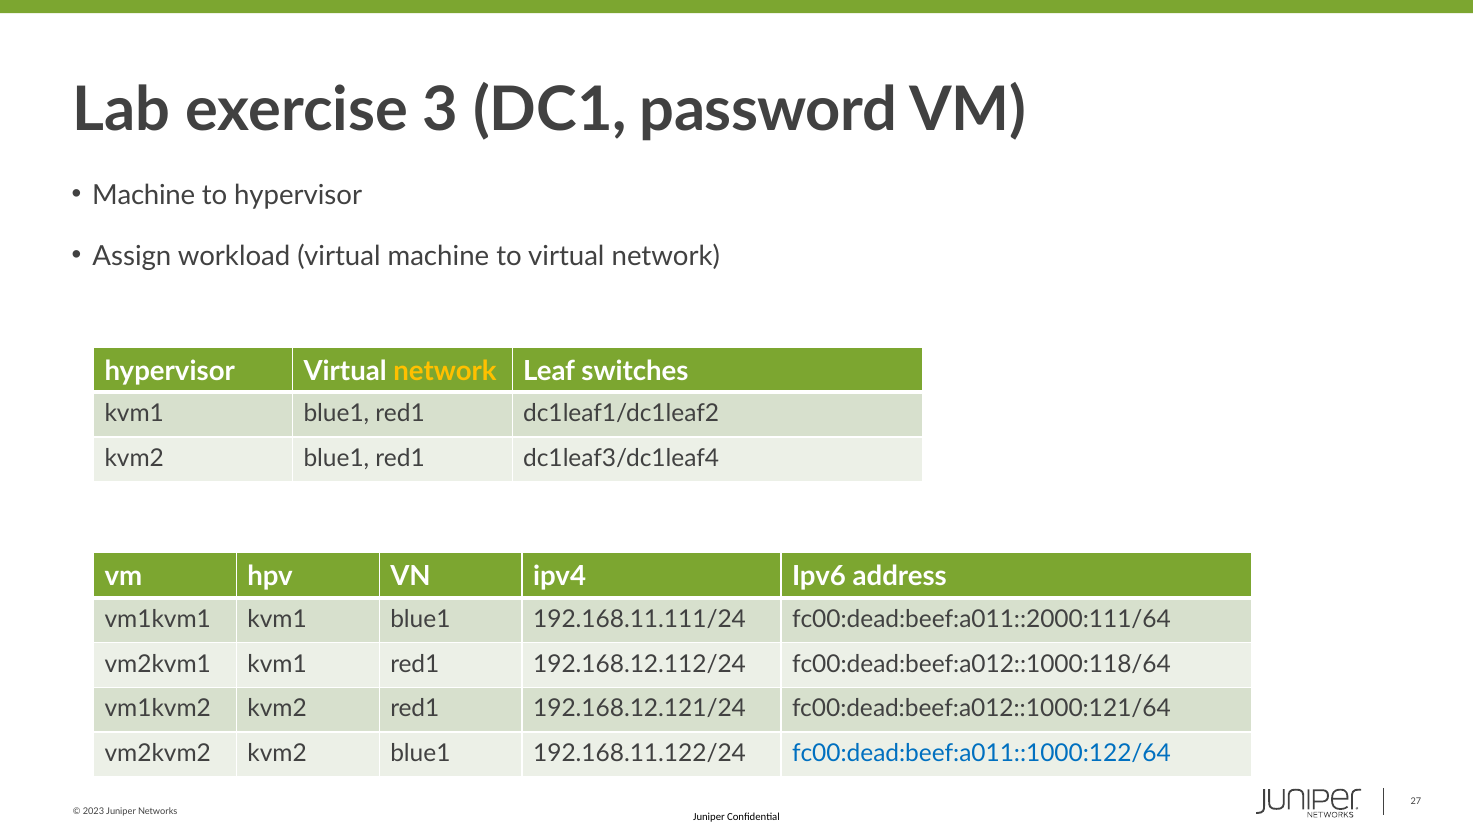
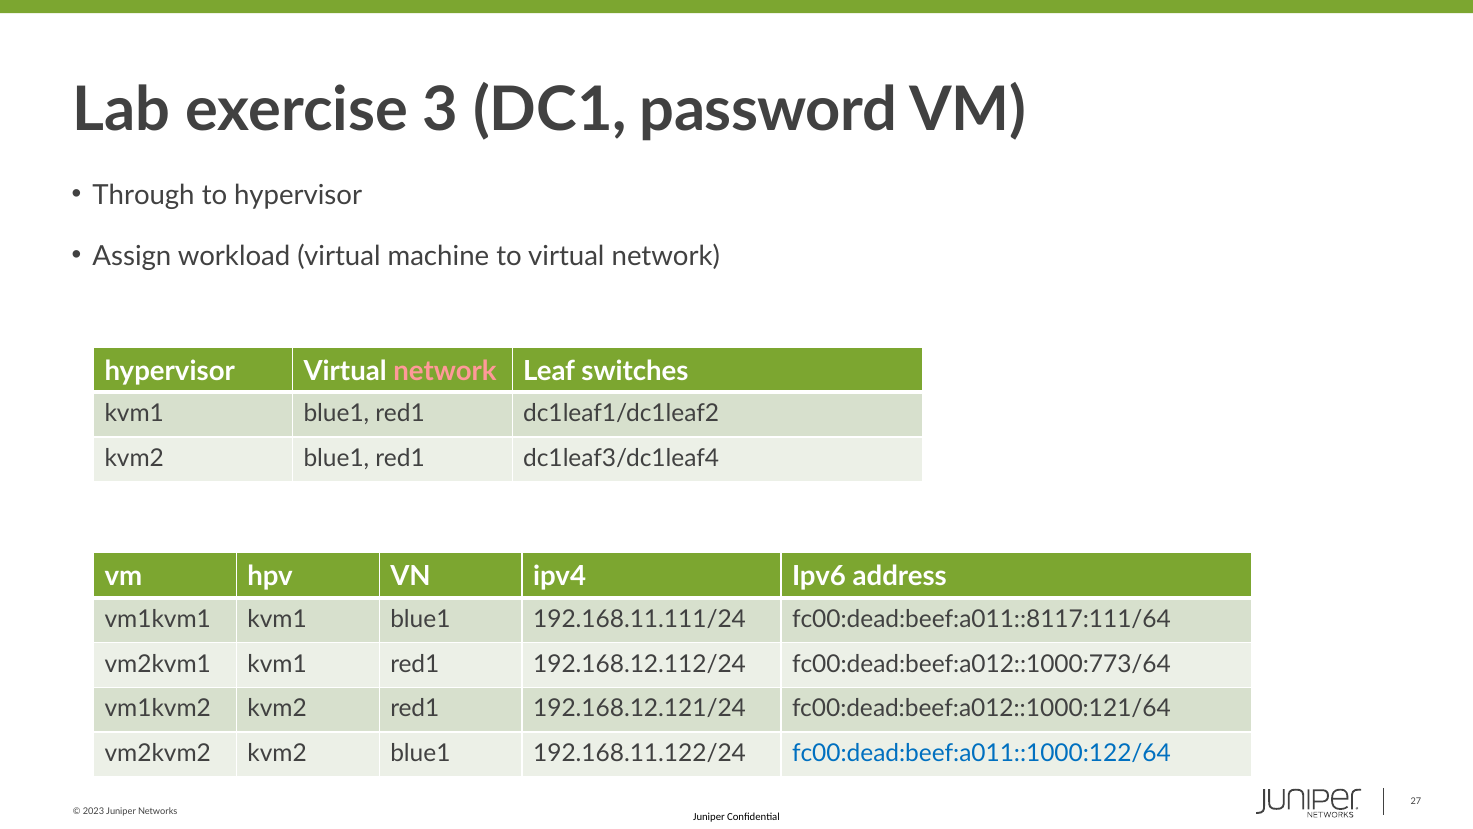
Machine at (144, 195): Machine -> Through
network at (445, 371) colour: yellow -> pink
fc00:dead:beef:a011::2000:111/64: fc00:dead:beef:a011::2000:111/64 -> fc00:dead:beef:a011::8117:111/64
fc00:dead:beef:a012::1000:118/64: fc00:dead:beef:a012::1000:118/64 -> fc00:dead:beef:a012::1000:773/64
